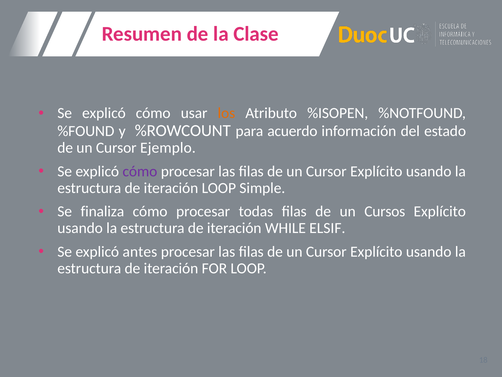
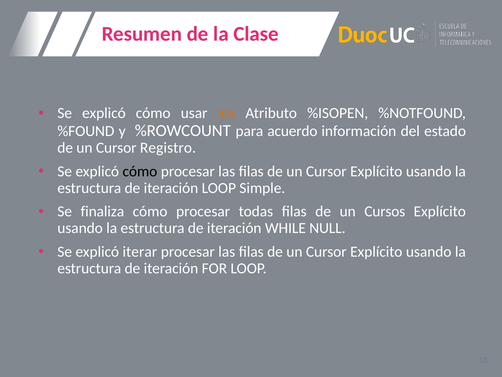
Ejemplo: Ejemplo -> Registro
cómo at (140, 171) colour: purple -> black
ELSIF: ELSIF -> NULL
antes: antes -> iterar
